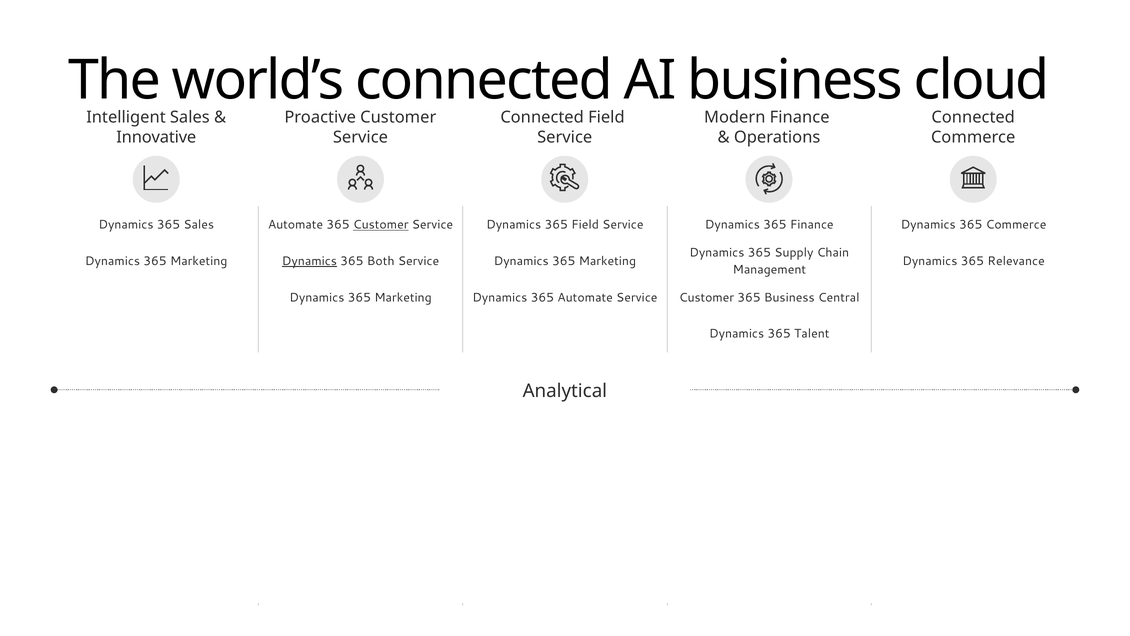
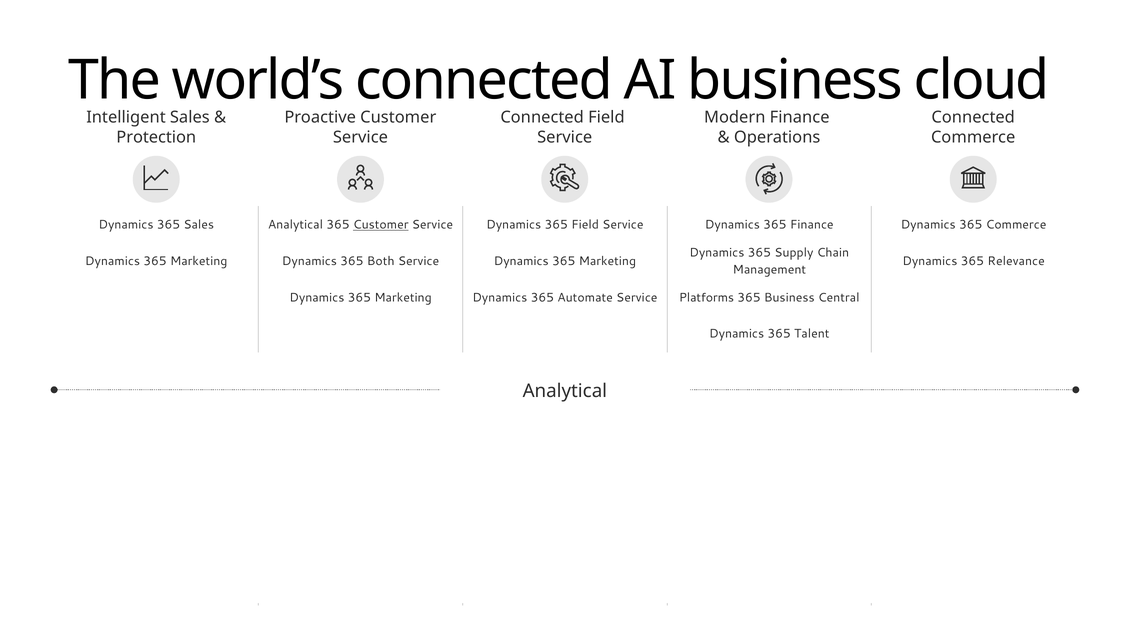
Innovative at (156, 137): Innovative -> Protection
Sales Automate: Automate -> Analytical
Dynamics at (309, 261) underline: present -> none
Service Customer: Customer -> Platforms
